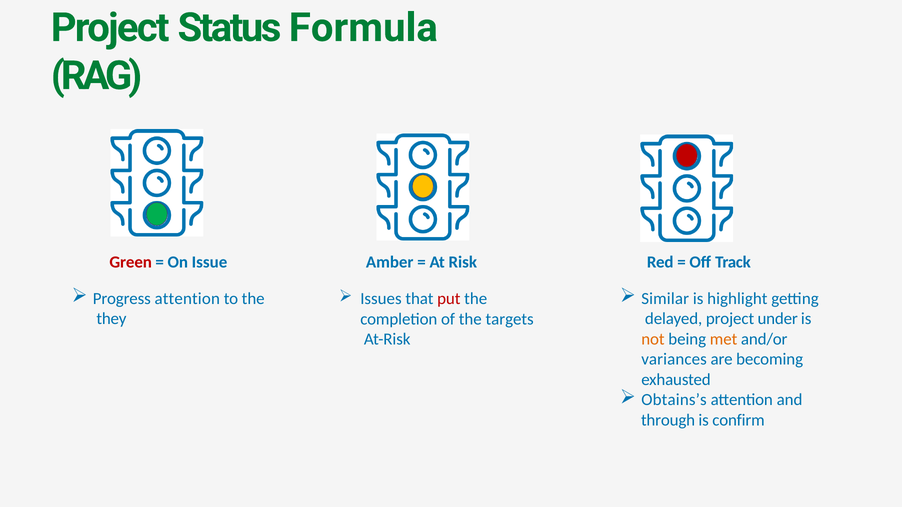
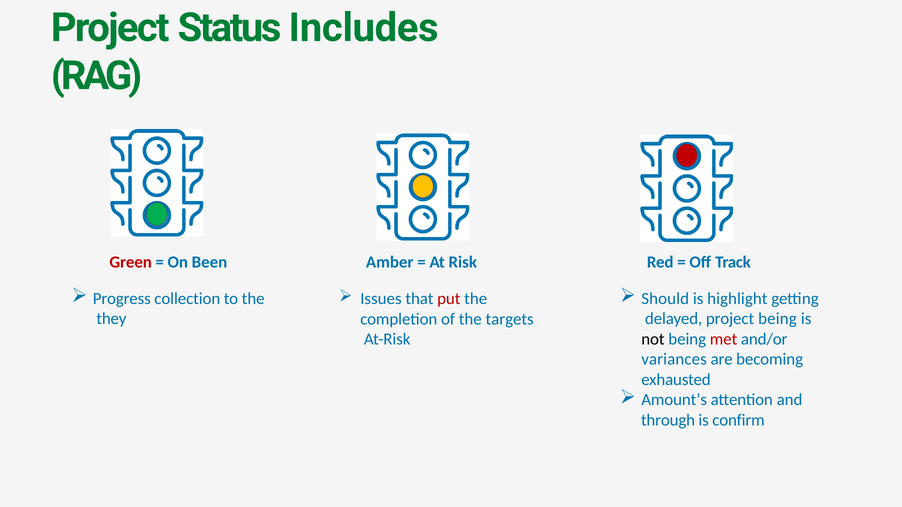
Formula: Formula -> Includes
Issue: Issue -> Been
Progress attention: attention -> collection
Similar: Similar -> Should
project under: under -> being
not colour: orange -> black
met colour: orange -> red
Obtains’s: Obtains’s -> Amount’s
